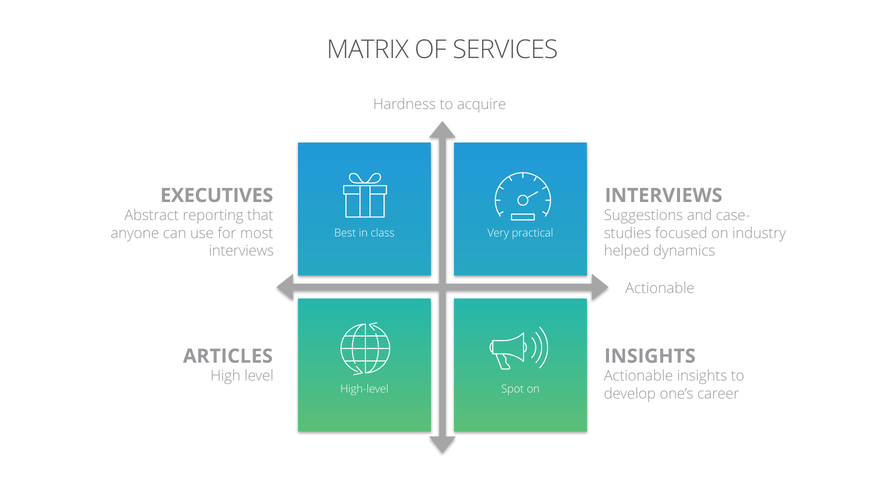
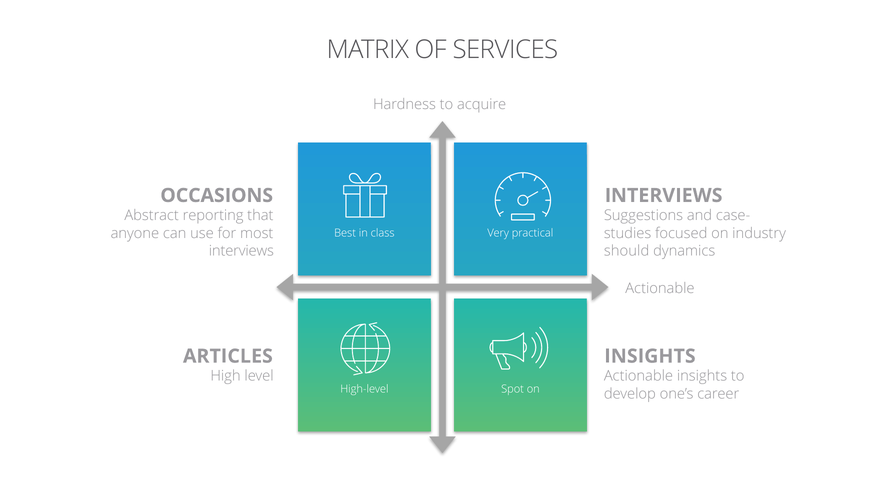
EXECUTIVES: EXECUTIVES -> OCCASIONS
helped: helped -> should
